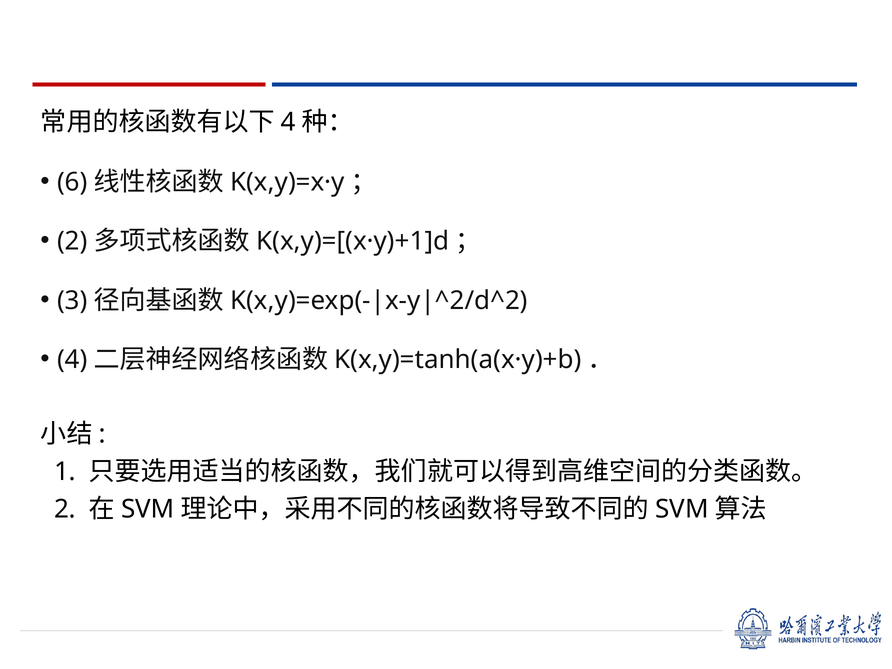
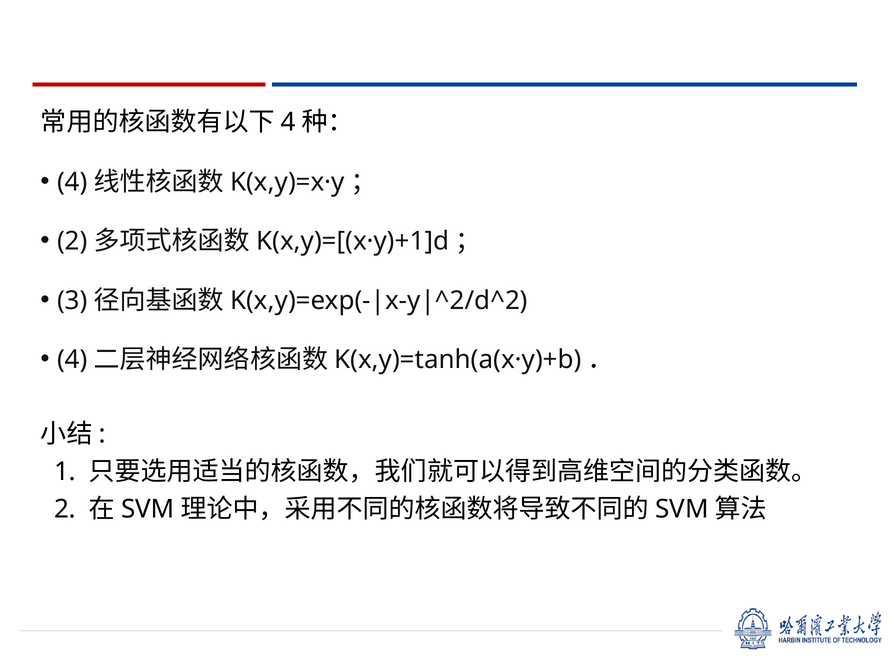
6 at (72, 182): 6 -> 4
